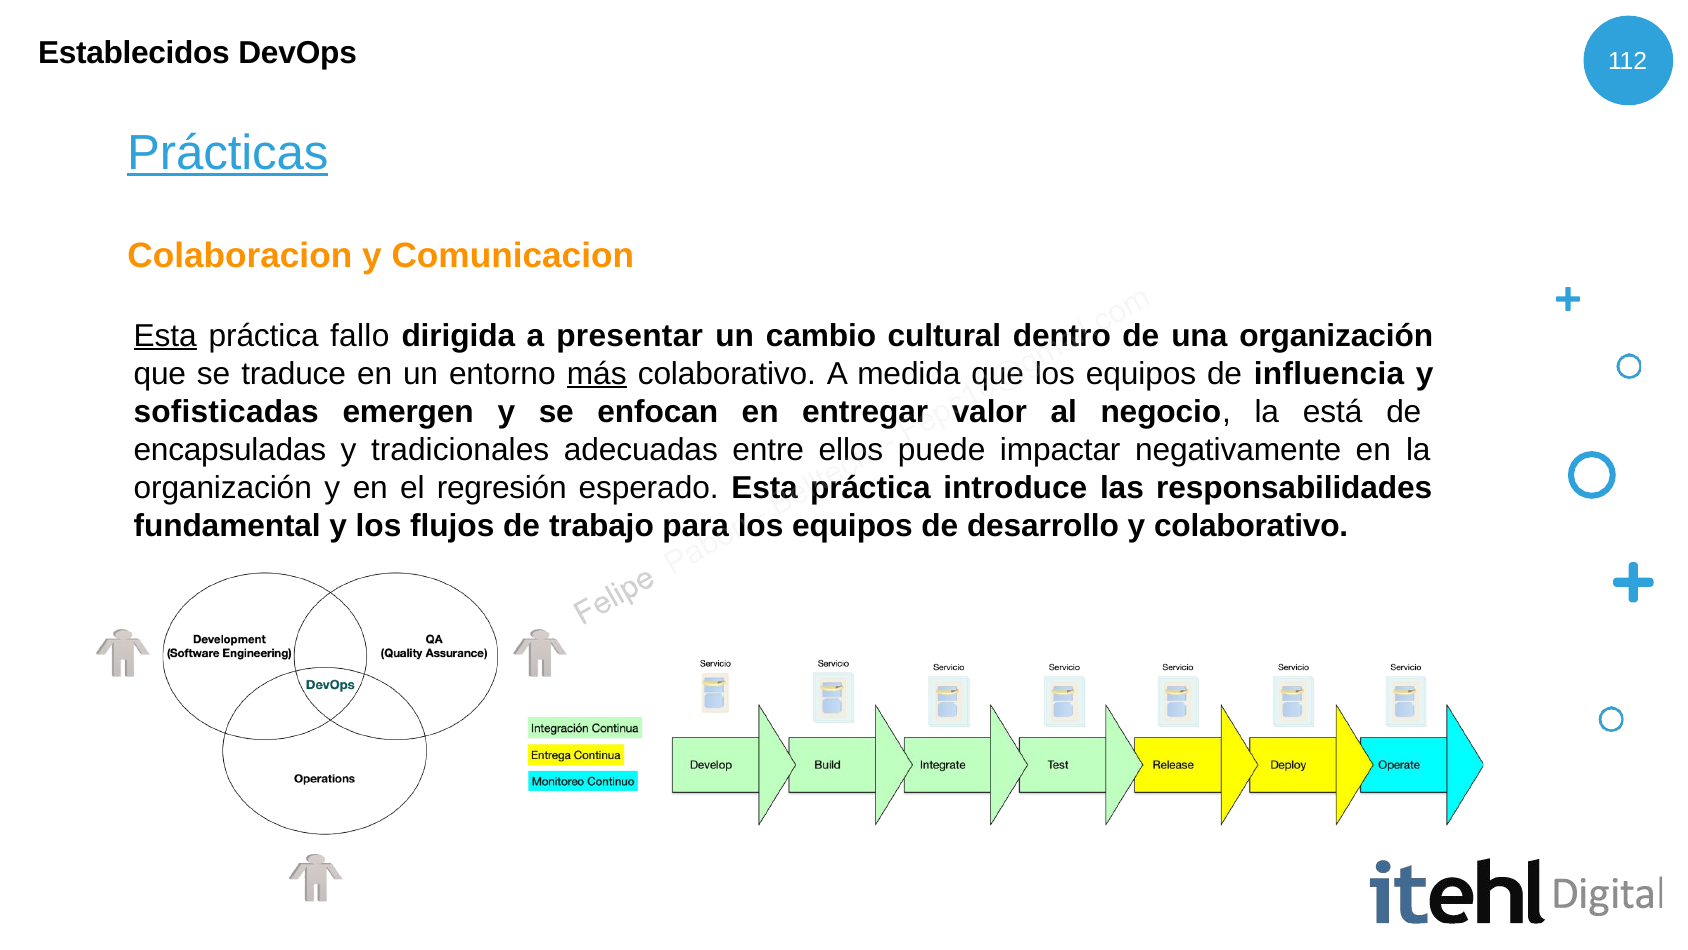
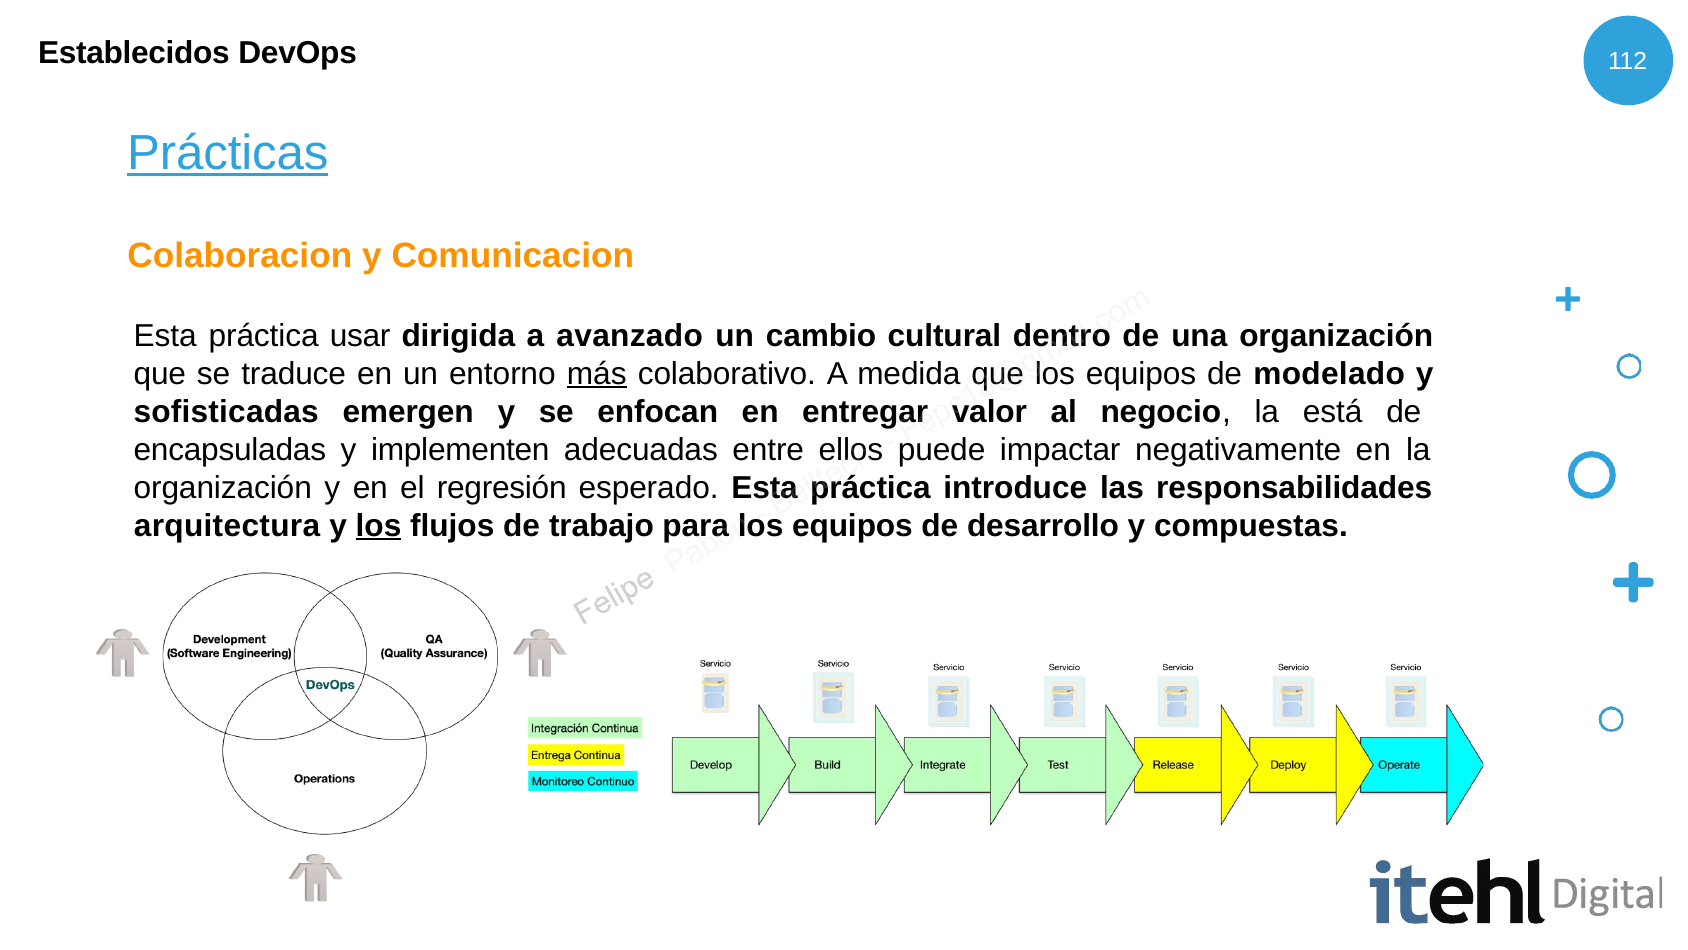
Esta at (165, 335) underline: present -> none
fallo: fallo -> usar
presentar: presentar -> avanzado
influencia: influencia -> modelado
tradicionales: tradicionales -> implementen
fundamental: fundamental -> arquitectura
los at (379, 525) underline: none -> present
y colaborativo: colaborativo -> compuestas
